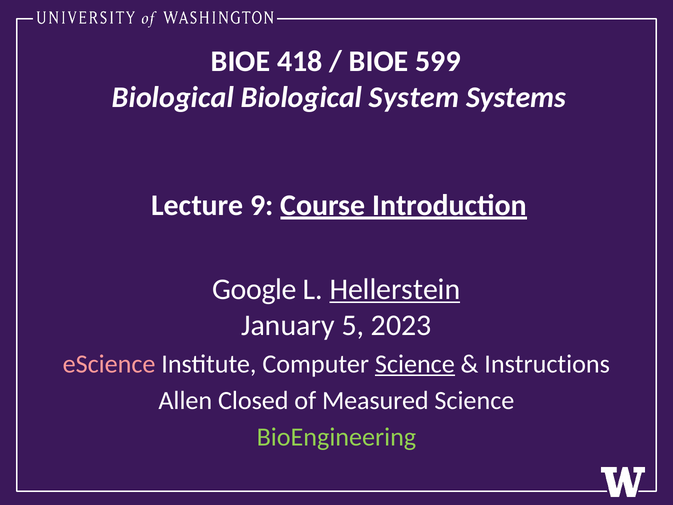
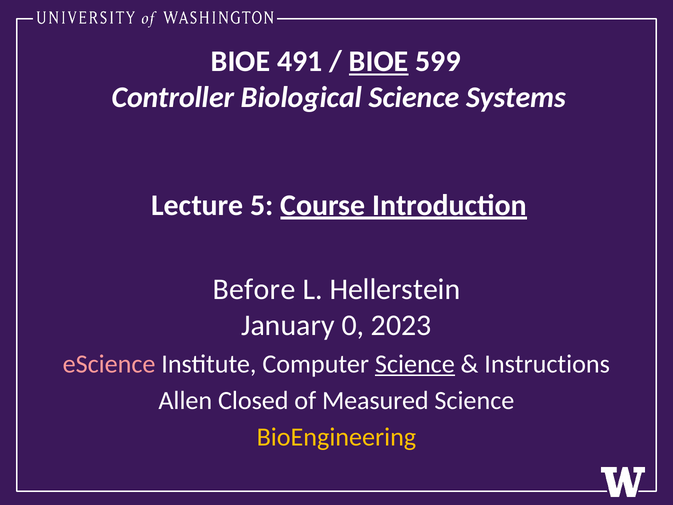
418: 418 -> 491
BIOE at (379, 61) underline: none -> present
Biological at (173, 97): Biological -> Controller
Biological System: System -> Science
9: 9 -> 5
Google: Google -> Before
Hellerstein underline: present -> none
5: 5 -> 0
BioEngineering colour: light green -> yellow
